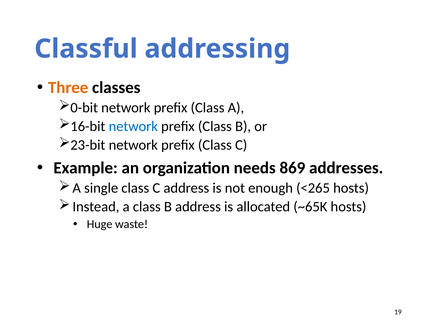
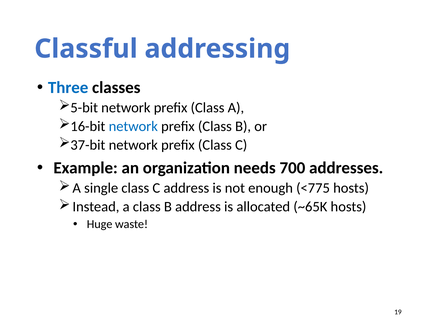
Three colour: orange -> blue
0-bit: 0-bit -> 5-bit
23-bit: 23-bit -> 37-bit
869: 869 -> 700
<265: <265 -> <775
